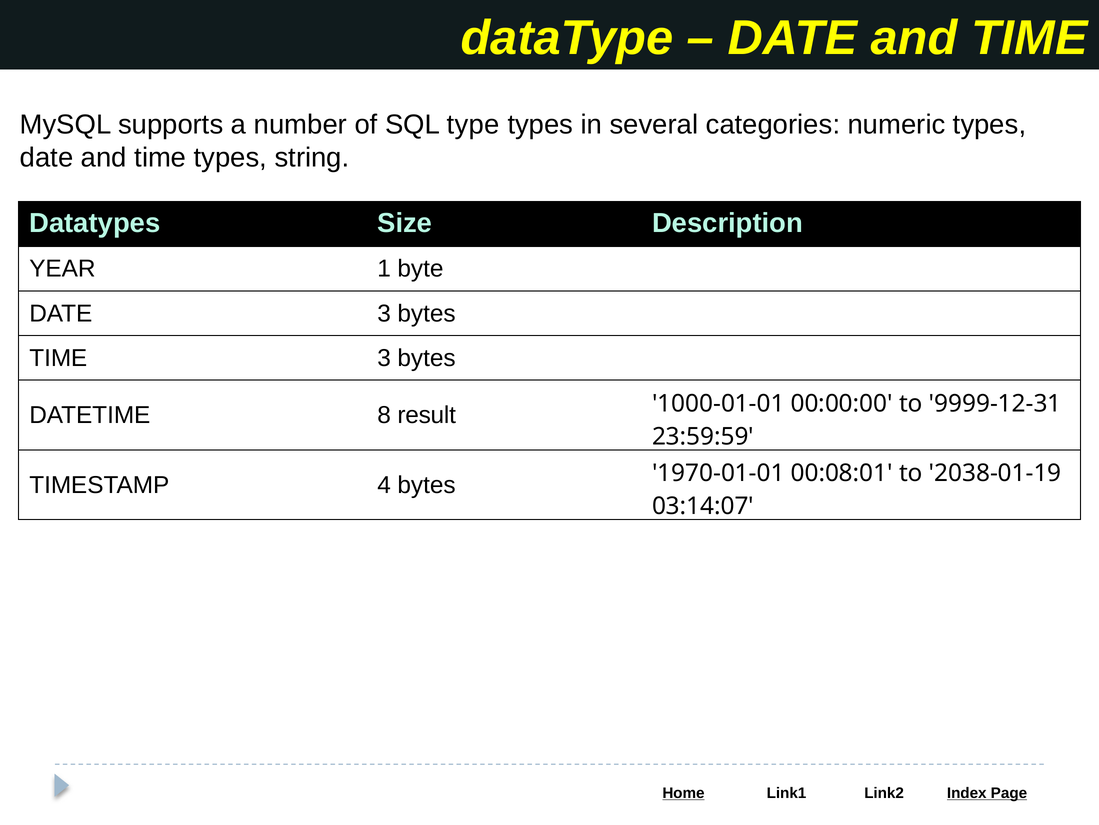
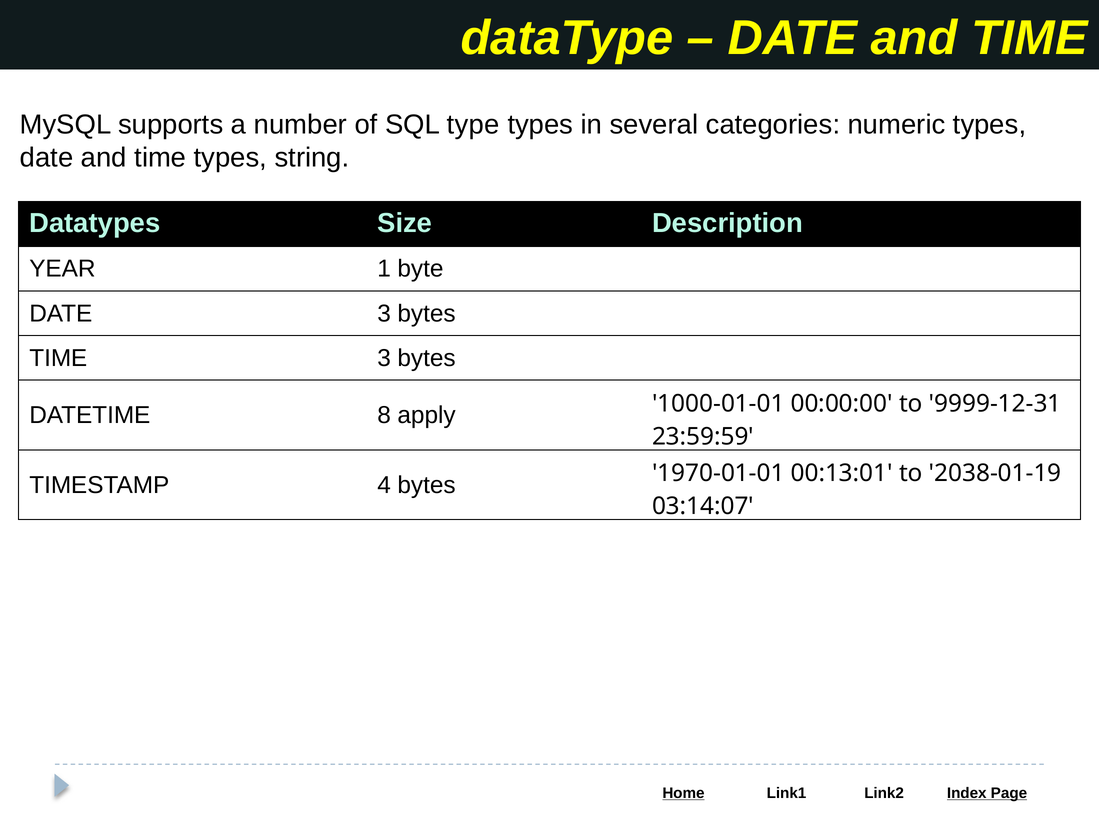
result: result -> apply
00:08:01: 00:08:01 -> 00:13:01
